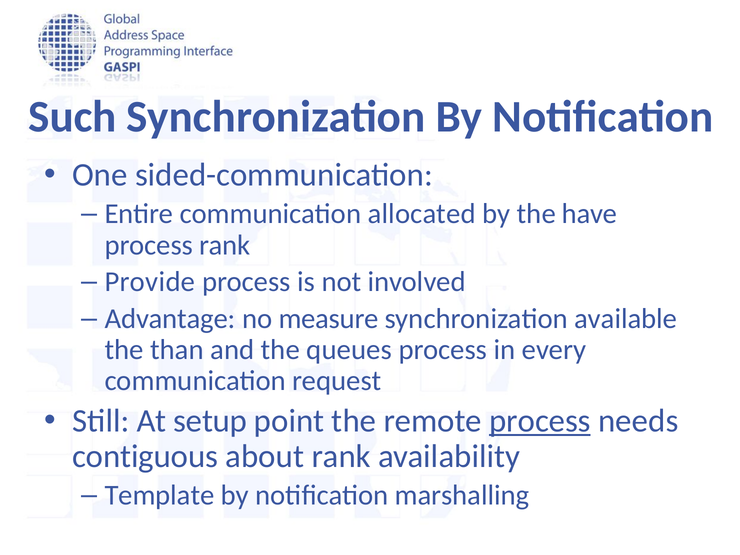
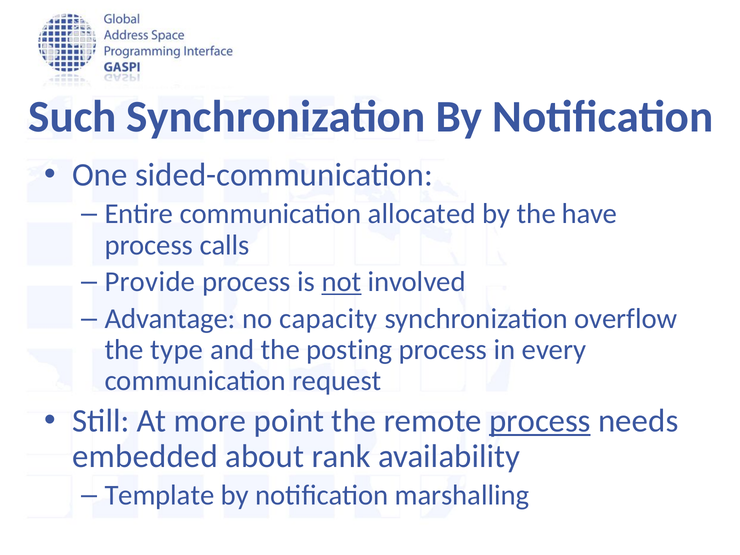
process rank: rank -> calls
not underline: none -> present
measure: measure -> capacity
available: available -> overflow
than: than -> type
queues: queues -> posting
setup: setup -> more
contiguous: contiguous -> embedded
